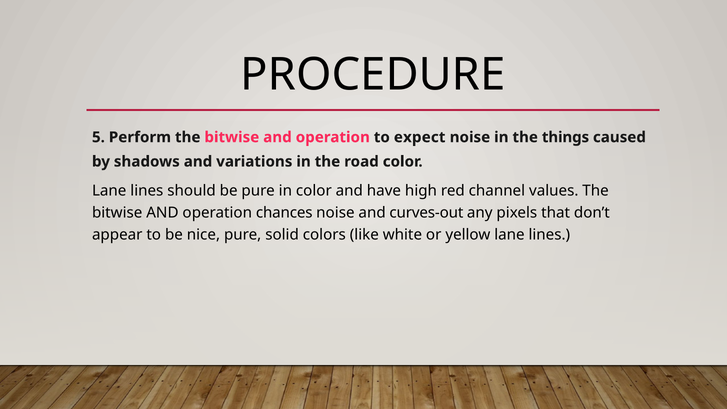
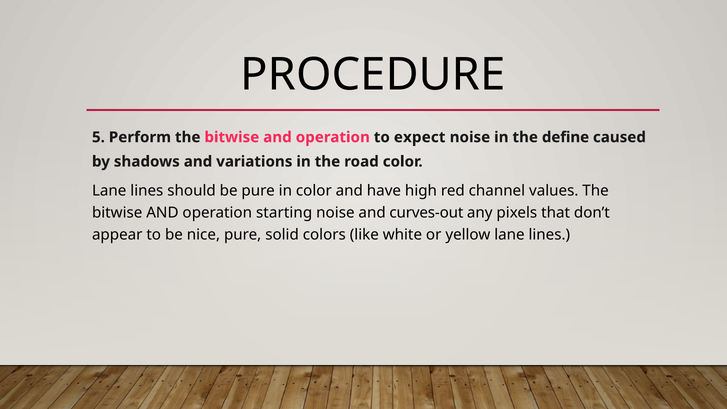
things: things -> define
chances: chances -> starting
